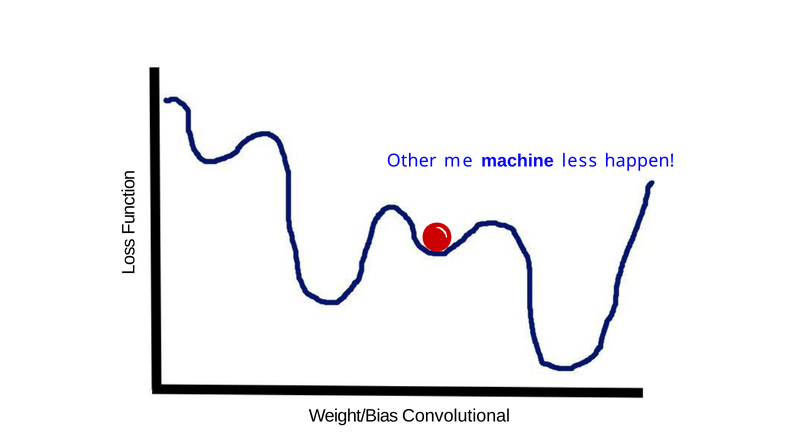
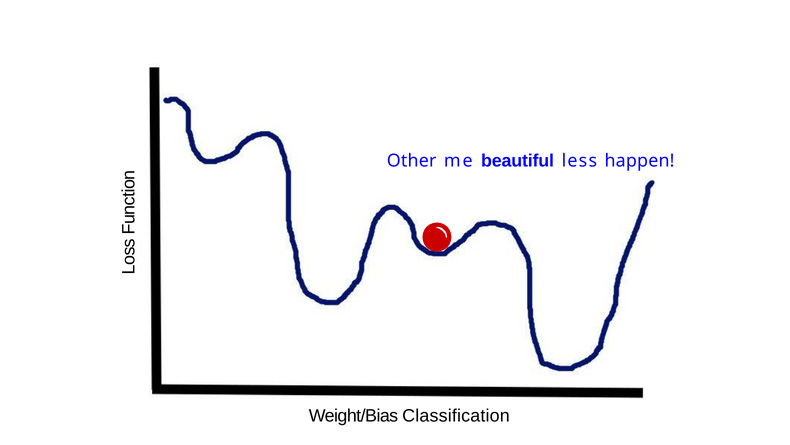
machine: machine -> beautiful
Convolutional: Convolutional -> Classification
